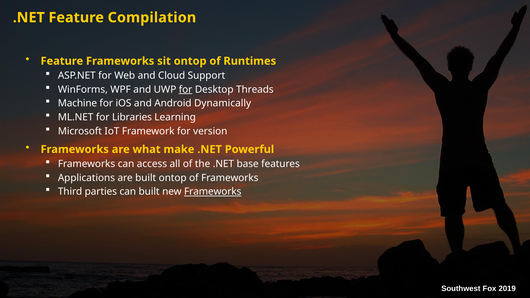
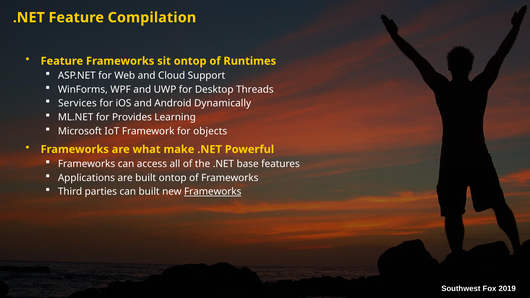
for at (186, 89) underline: present -> none
Machine: Machine -> Services
Libraries: Libraries -> Provides
version: version -> objects
